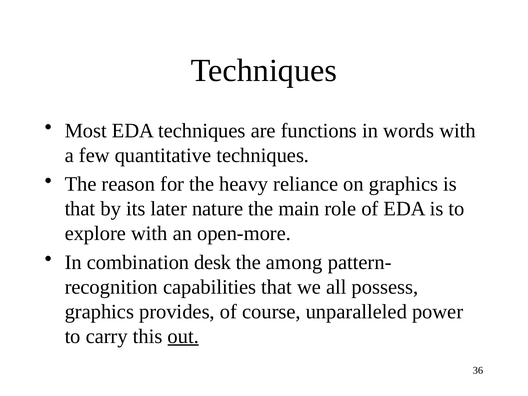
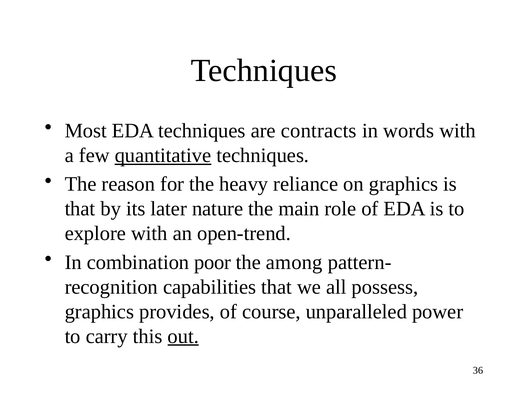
functions: functions -> contracts
quantitative underline: none -> present
open-more: open-more -> open-trend
desk: desk -> poor
